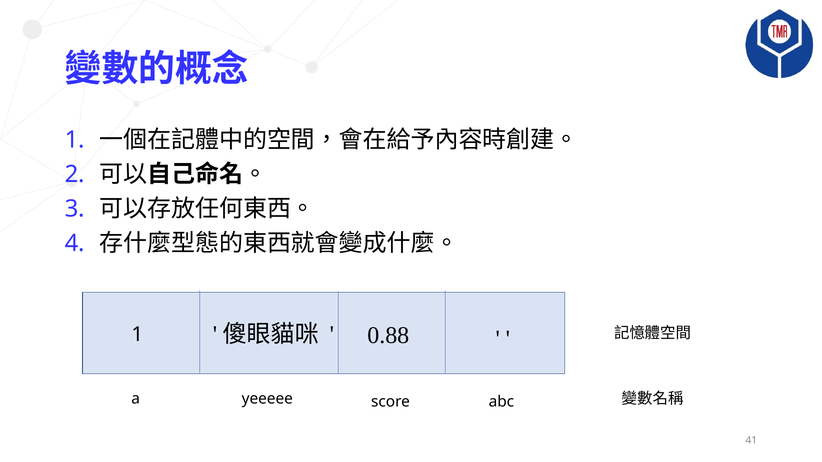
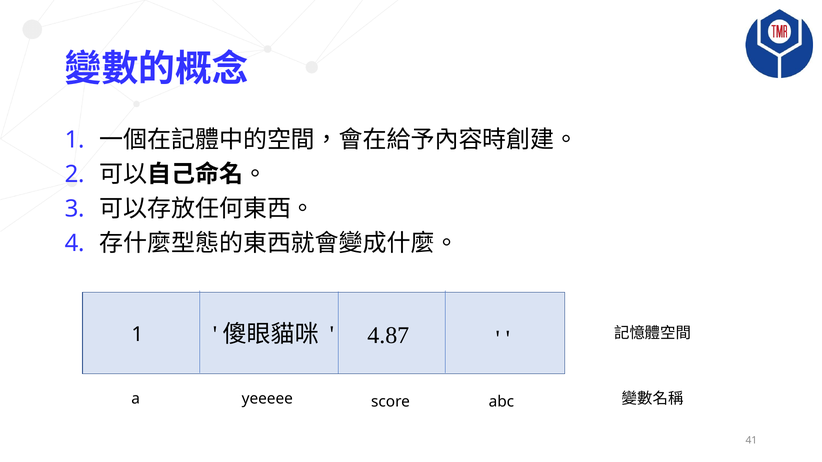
0.88: 0.88 -> 4.87
